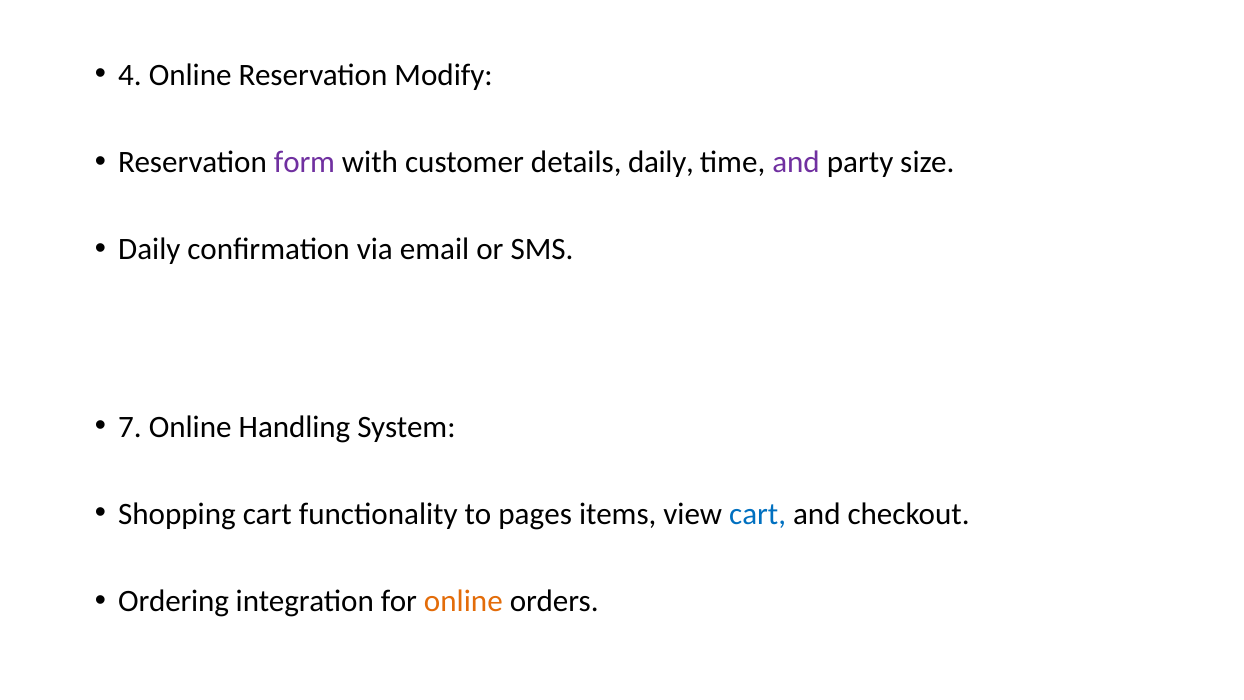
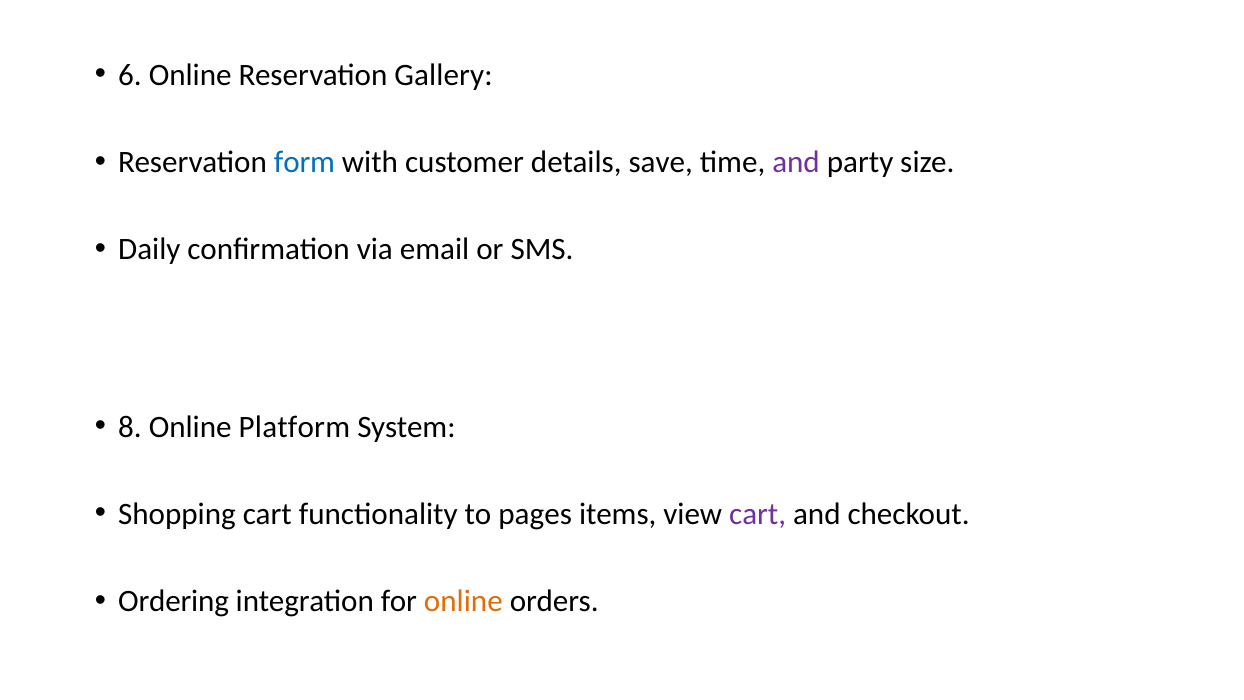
4: 4 -> 6
Modify: Modify -> Gallery
form colour: purple -> blue
details daily: daily -> save
7: 7 -> 8
Handling: Handling -> Platform
cart at (758, 514) colour: blue -> purple
